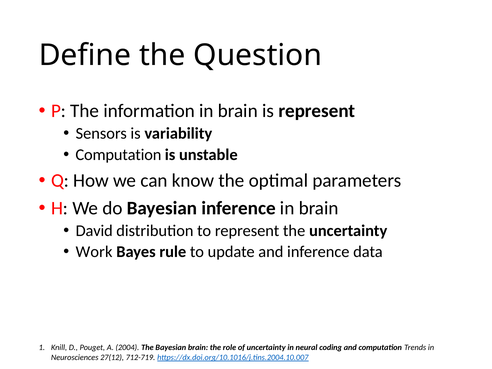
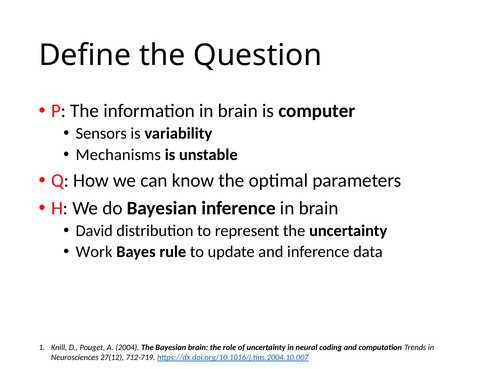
is represent: represent -> computer
Computation at (118, 155): Computation -> Mechanisms
